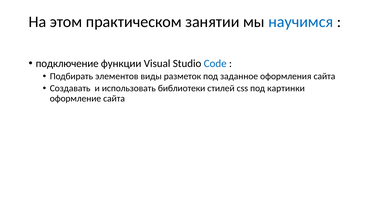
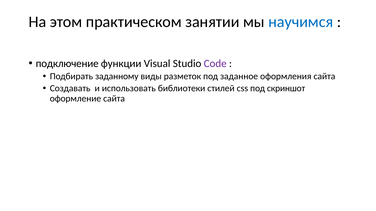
Code colour: blue -> purple
элементов: элементов -> заданному
картинки: картинки -> скриншот
